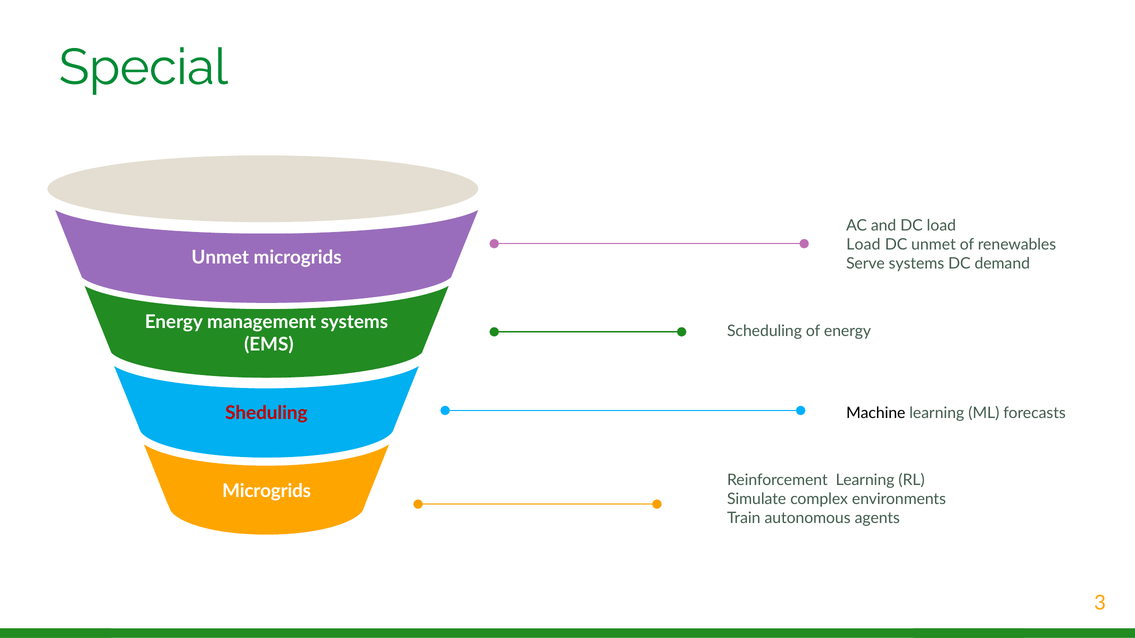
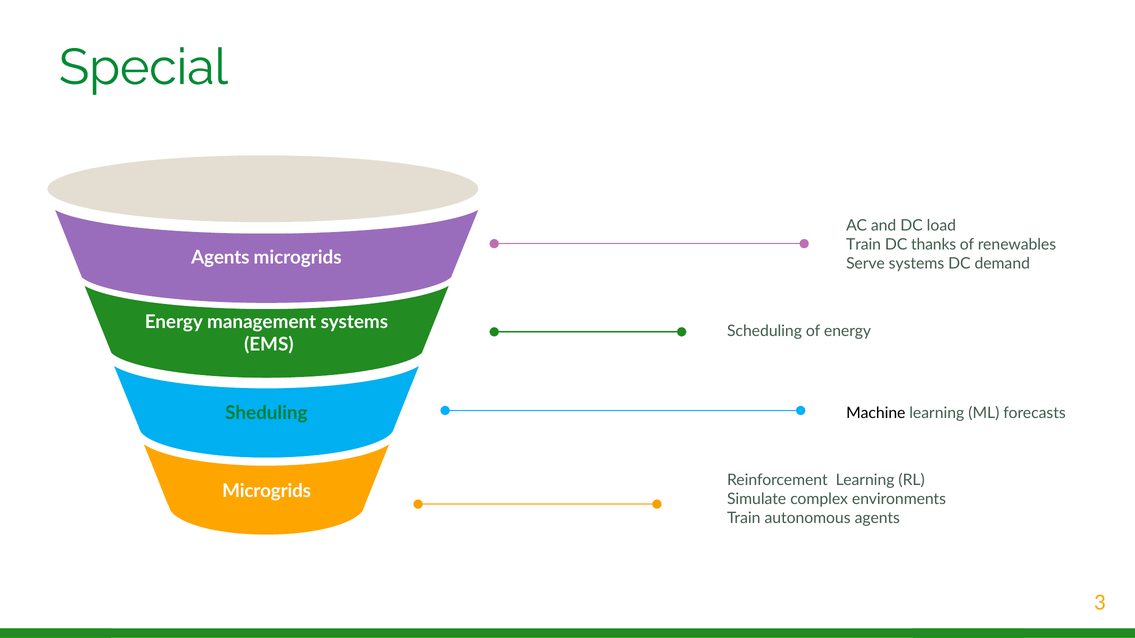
Load at (863, 245): Load -> Train
DC unmet: unmet -> thanks
Unmet at (220, 258): Unmet -> Agents
Sheduling colour: red -> green
